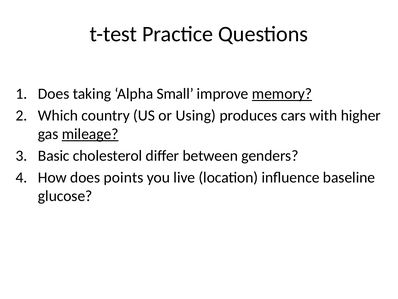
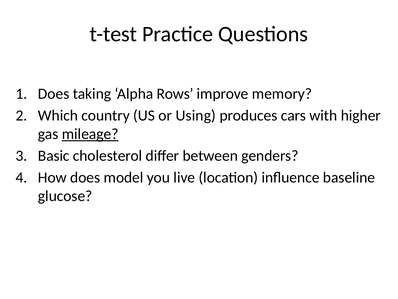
Small: Small -> Rows
memory underline: present -> none
points: points -> model
